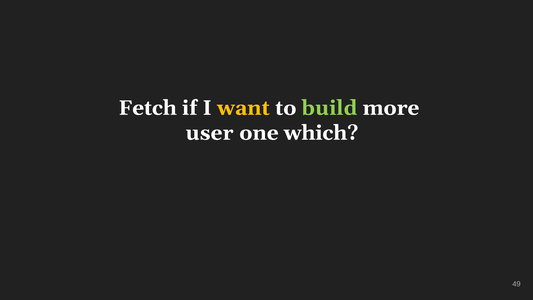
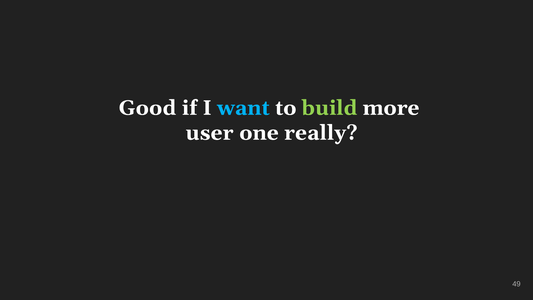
Fetch: Fetch -> Good
want colour: yellow -> light blue
which: which -> really
